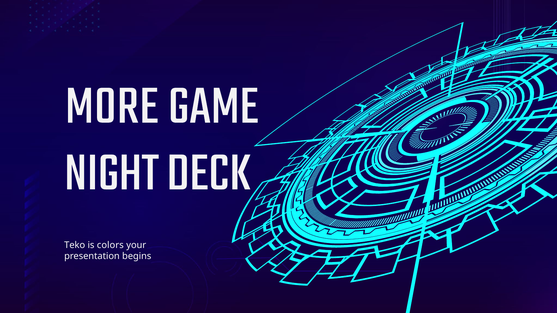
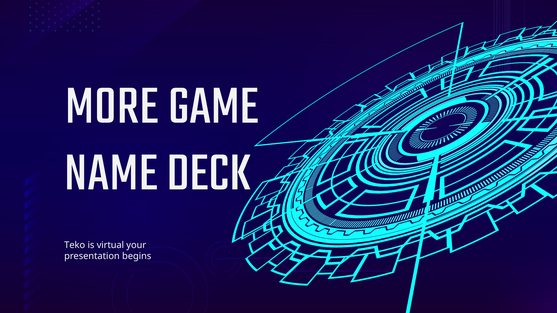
NIGHT: NIGHT -> NAME
colors: colors -> virtual
